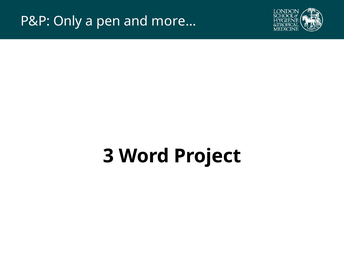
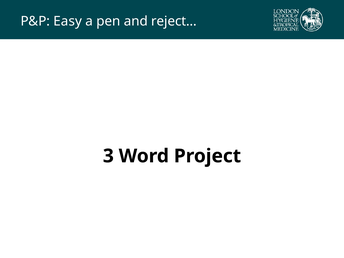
Only: Only -> Easy
more…: more… -> reject…
